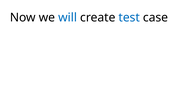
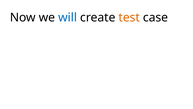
test colour: blue -> orange
